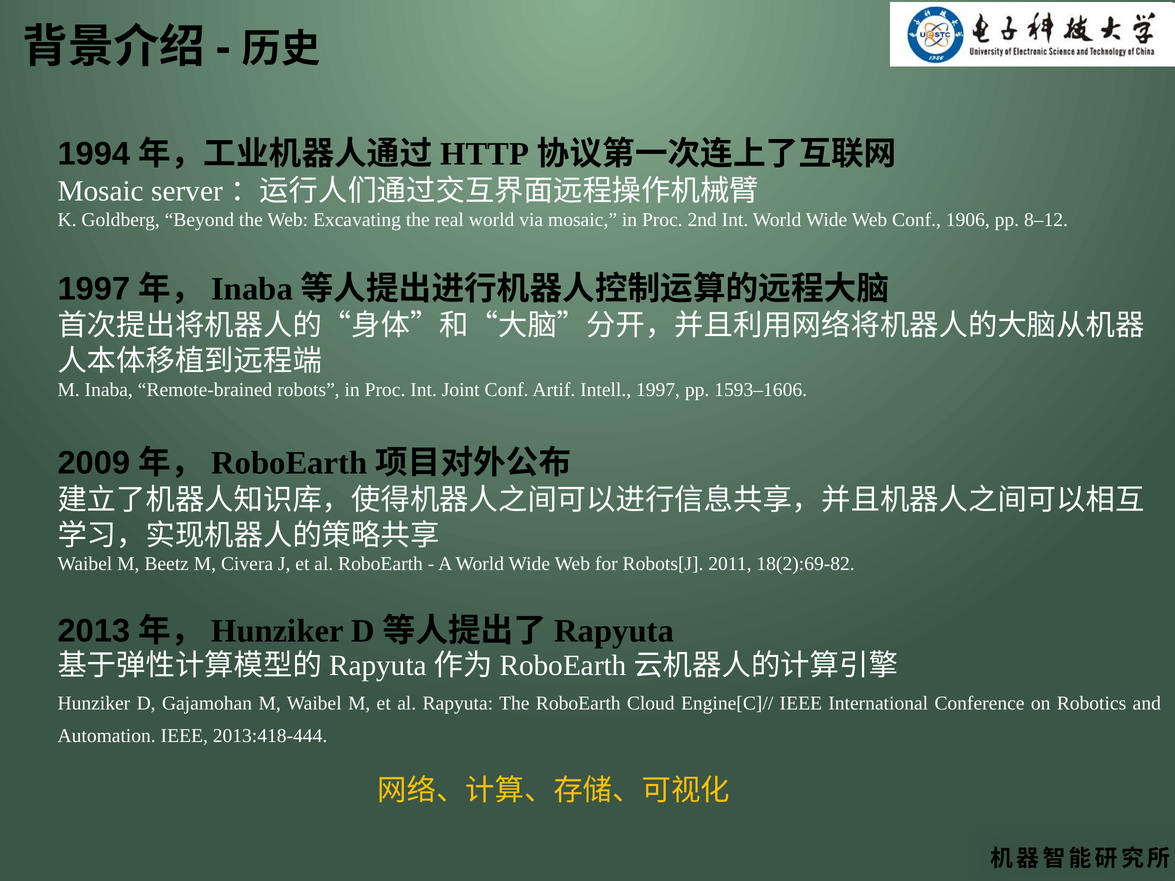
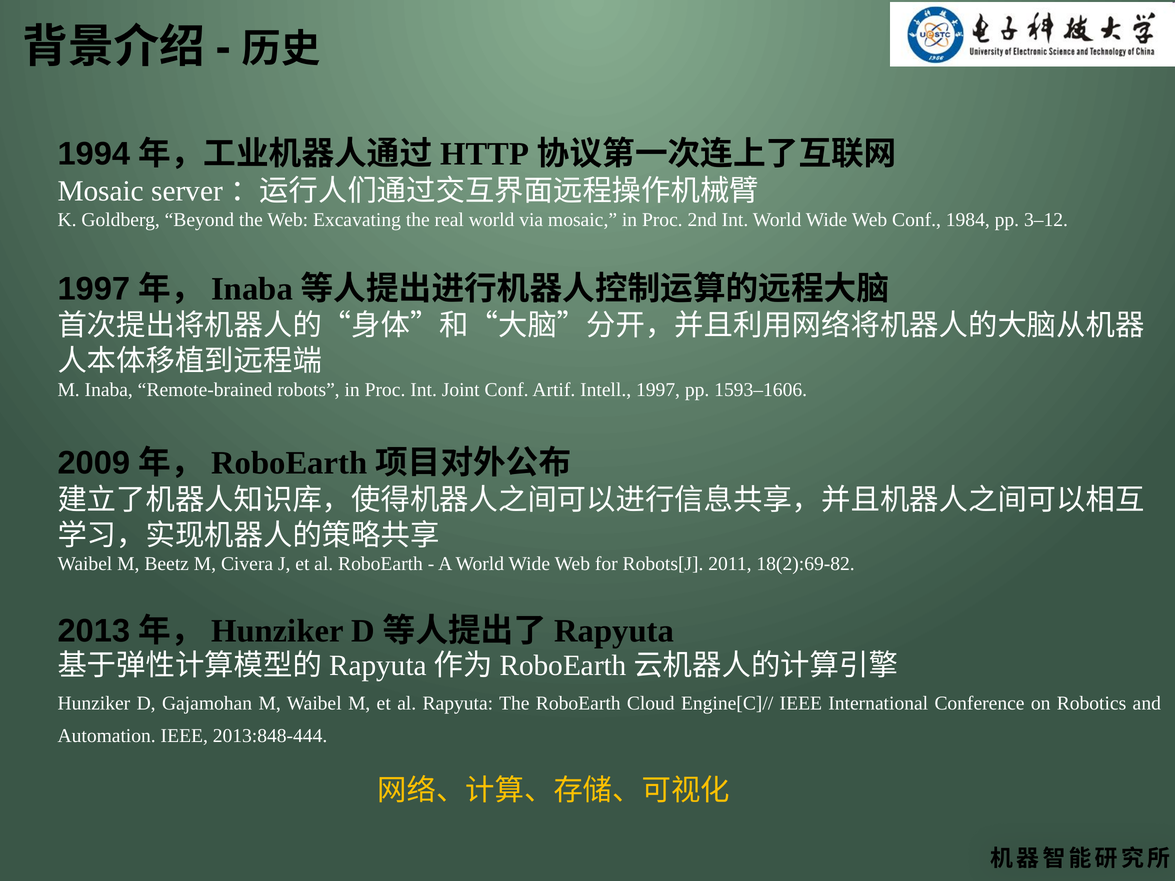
1906: 1906 -> 1984
8–12: 8–12 -> 3–12
2013:418-444: 2013:418-444 -> 2013:848-444
